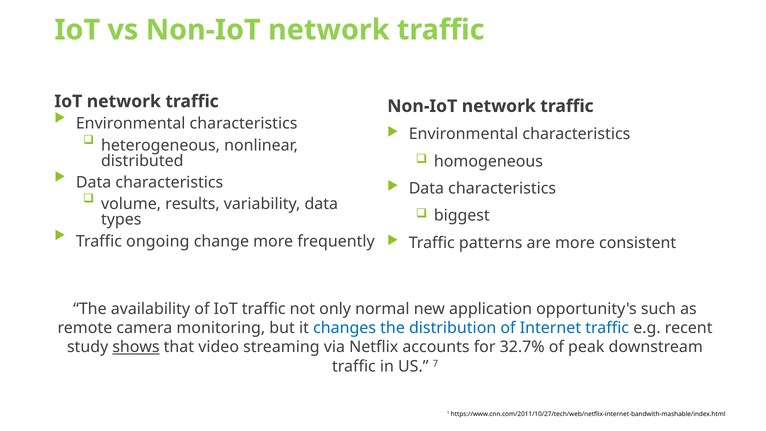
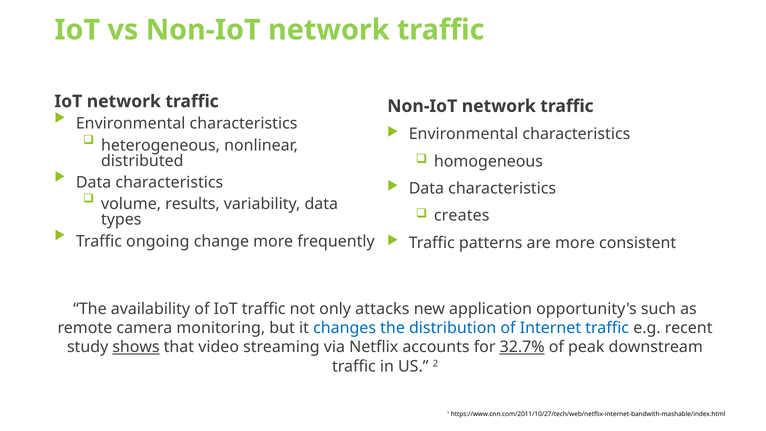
biggest: biggest -> creates
normal: normal -> attacks
32.7% underline: none -> present
7: 7 -> 2
